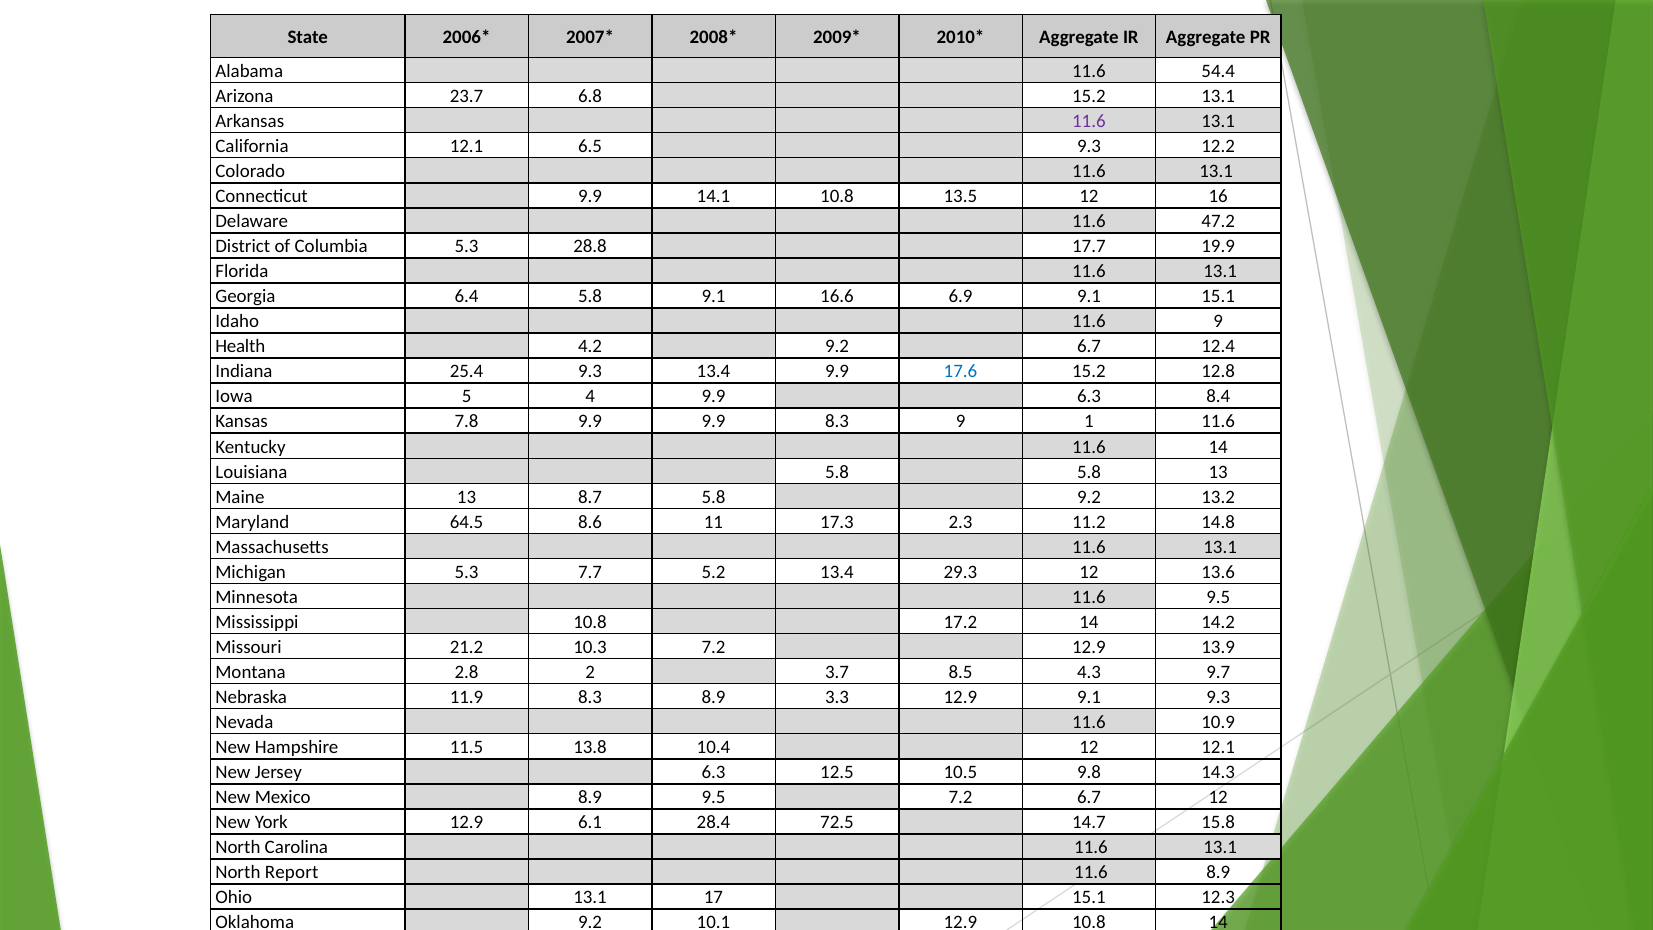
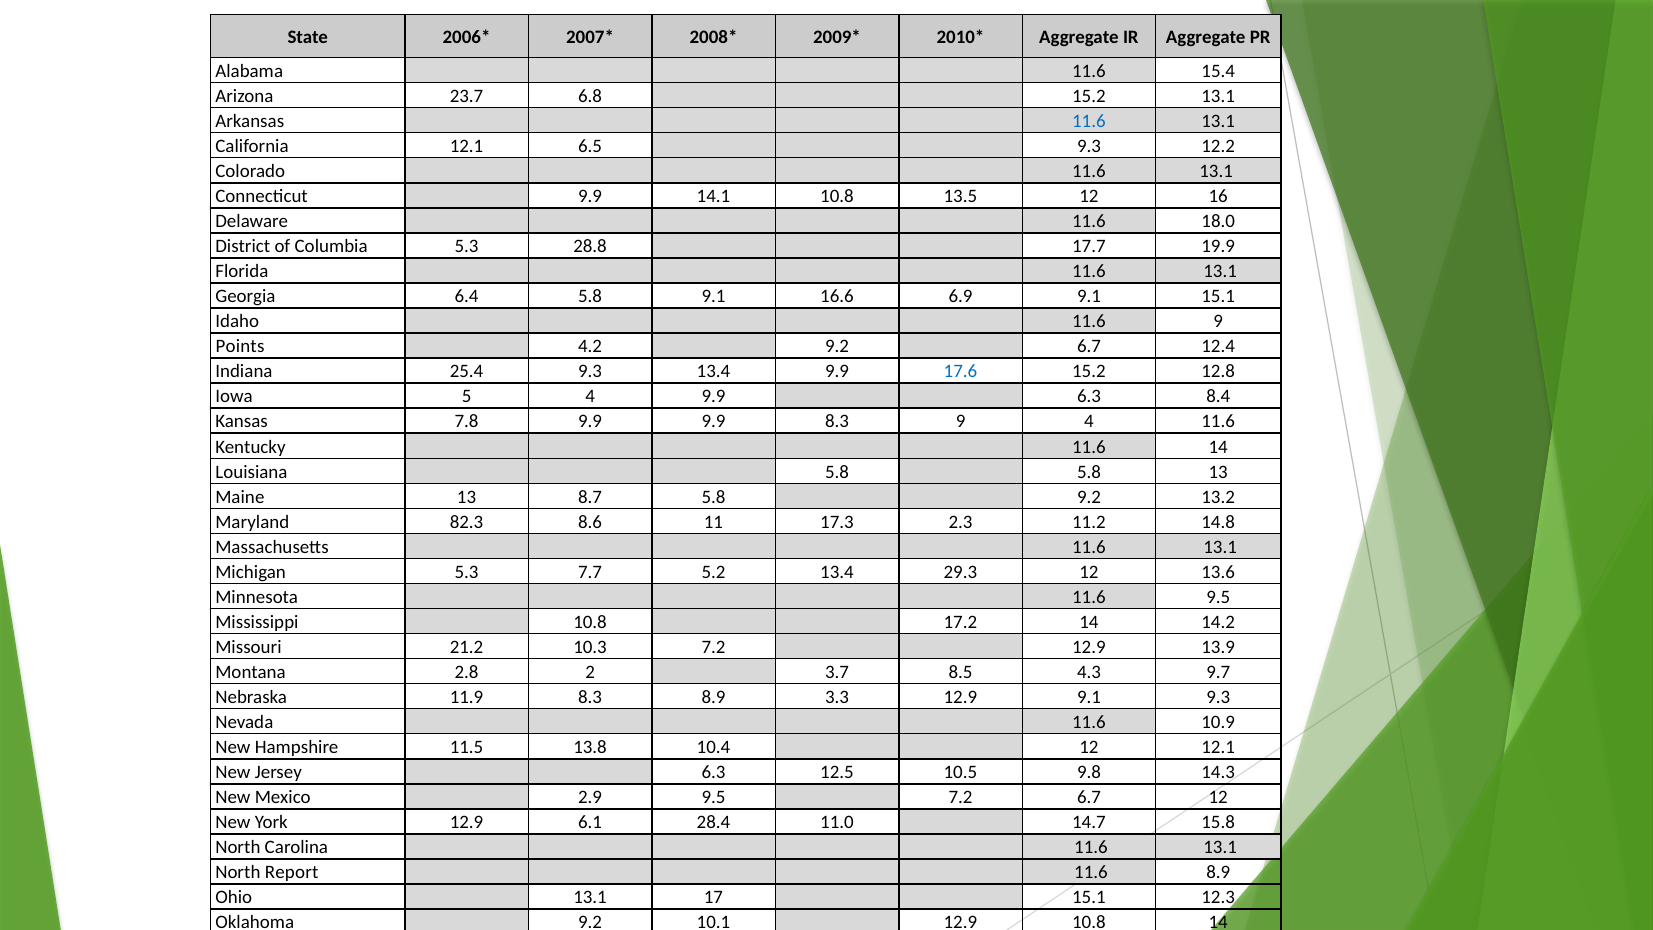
11.6 54.4: 54.4 -> 15.4
11.6 at (1089, 121) colour: purple -> blue
47.2: 47.2 -> 18.0
Health: Health -> Points
9 1: 1 -> 4
64.5: 64.5 -> 82.3
Mexico 8.9: 8.9 -> 2.9
72.5: 72.5 -> 11.0
